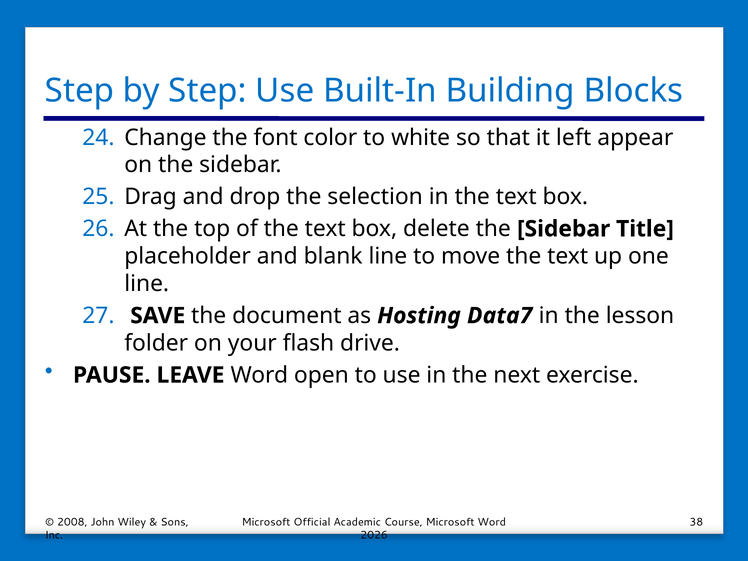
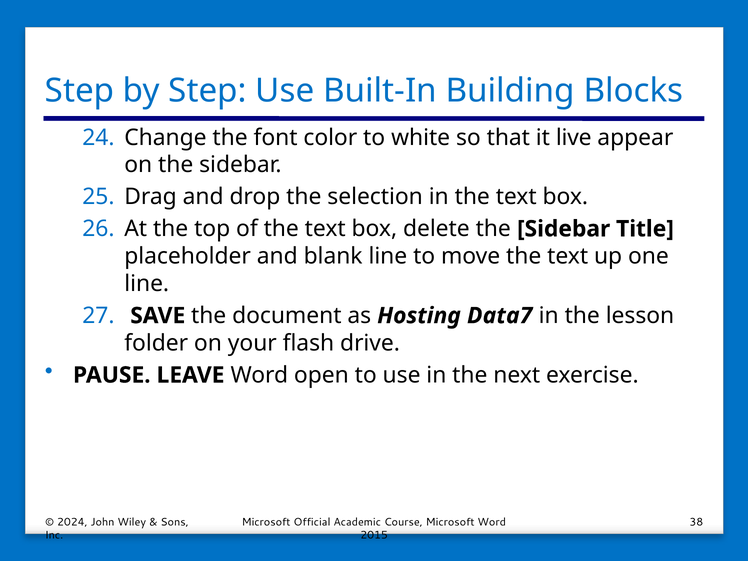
left: left -> live
2008: 2008 -> 2024
2026: 2026 -> 2015
